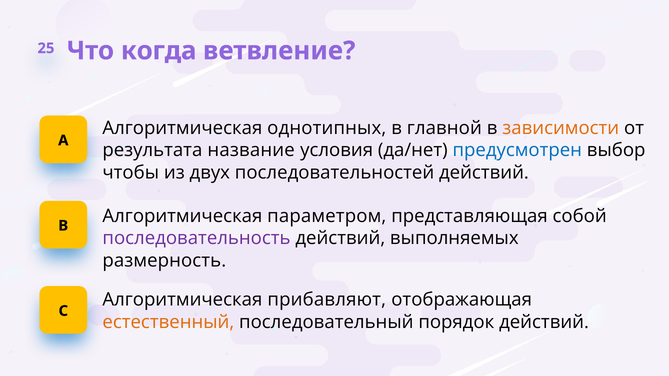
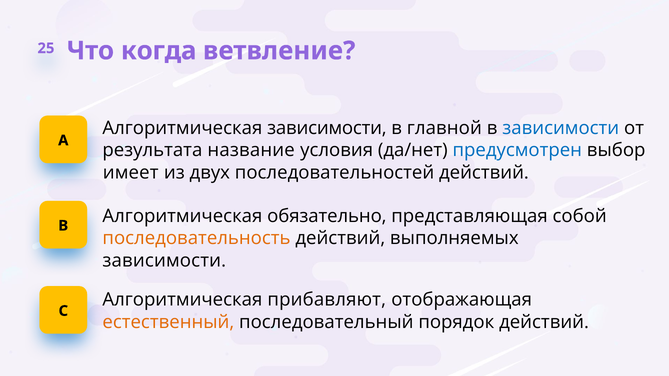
Алгоритмическая однотипных: однотипных -> зависимости
зависимости at (561, 128) colour: orange -> blue
чтобы: чтобы -> имеет
параметром: параметром -> обязательно
последовательность colour: purple -> orange
размерность at (164, 261): размерность -> зависимости
